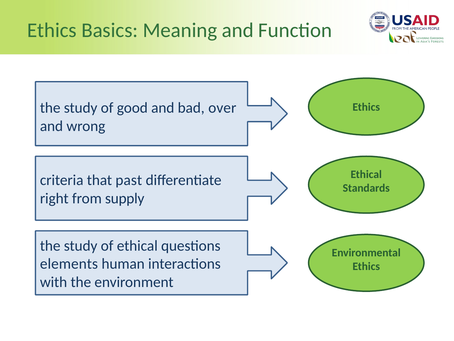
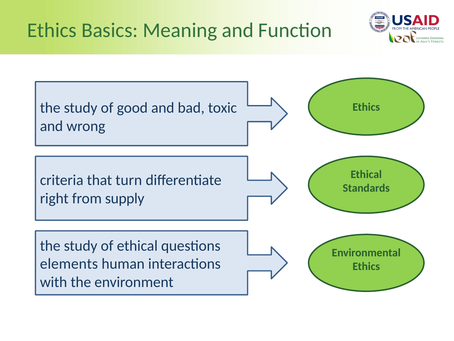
over: over -> toxic
past: past -> turn
